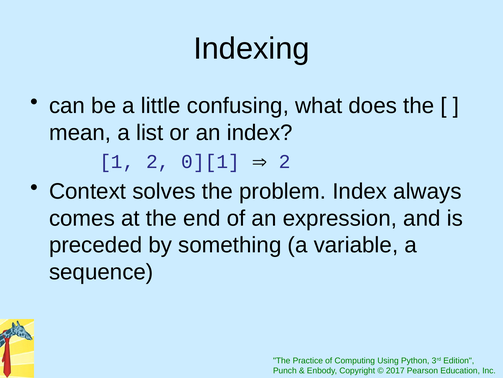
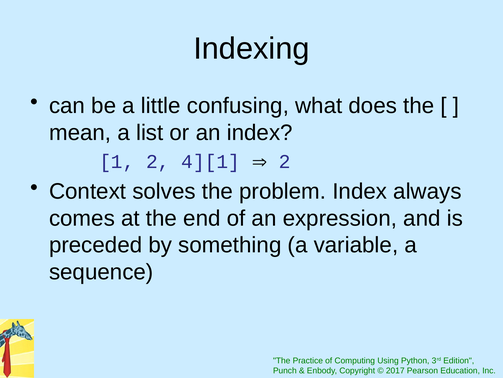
0][1: 0][1 -> 4][1
